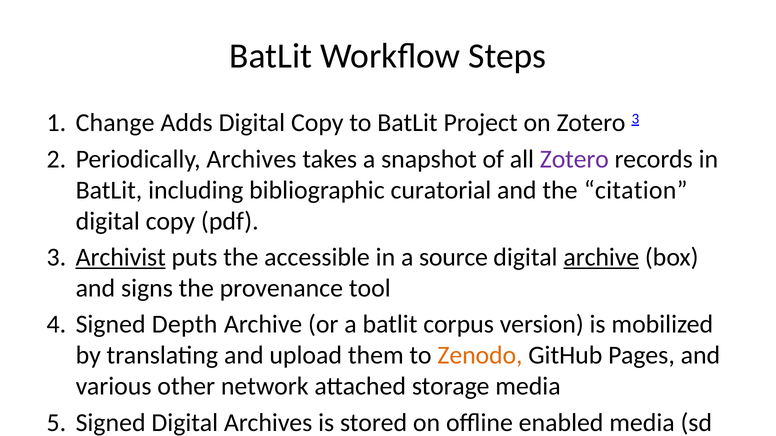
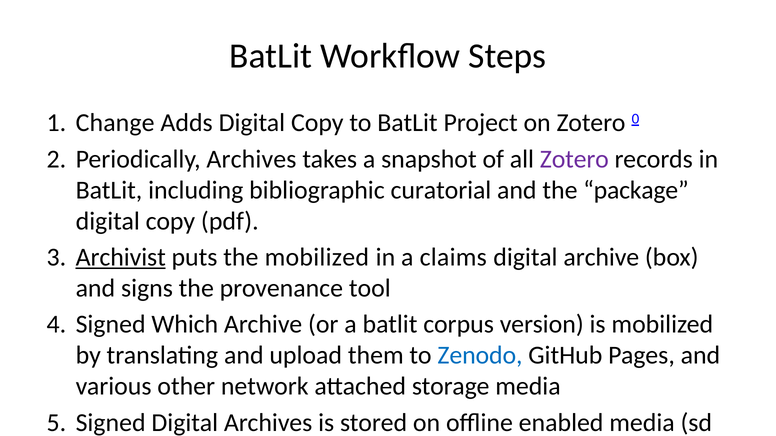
Zotero 3: 3 -> 0
citation: citation -> package
the accessible: accessible -> mobilized
source: source -> claims
archive at (601, 258) underline: present -> none
Depth: Depth -> Which
Zenodo colour: orange -> blue
